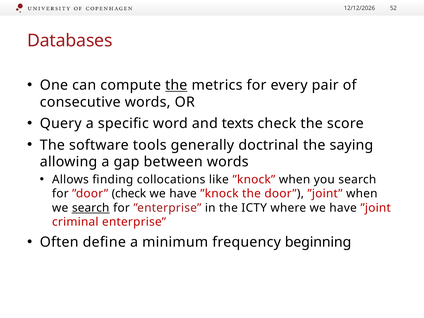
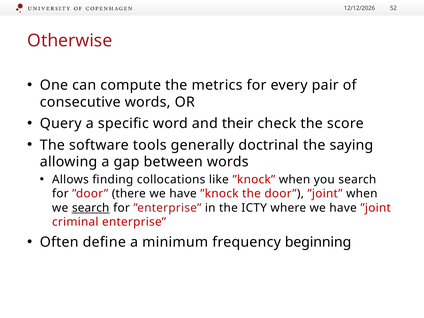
Databases: Databases -> Otherwise
the at (176, 85) underline: present -> none
texts: texts -> their
”door check: check -> there
